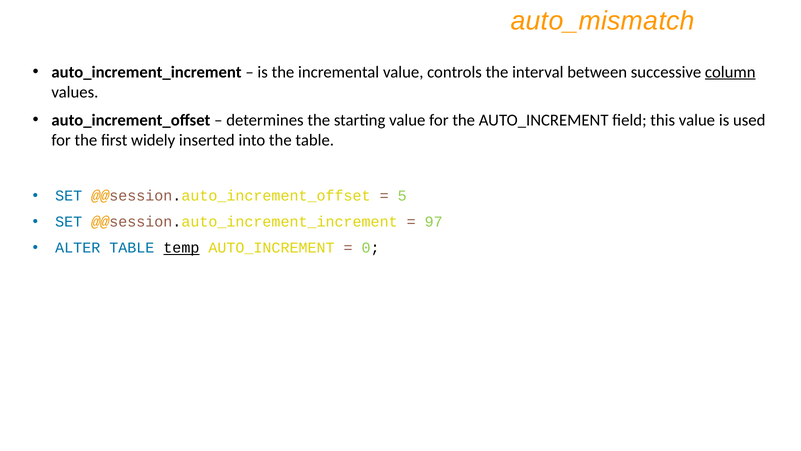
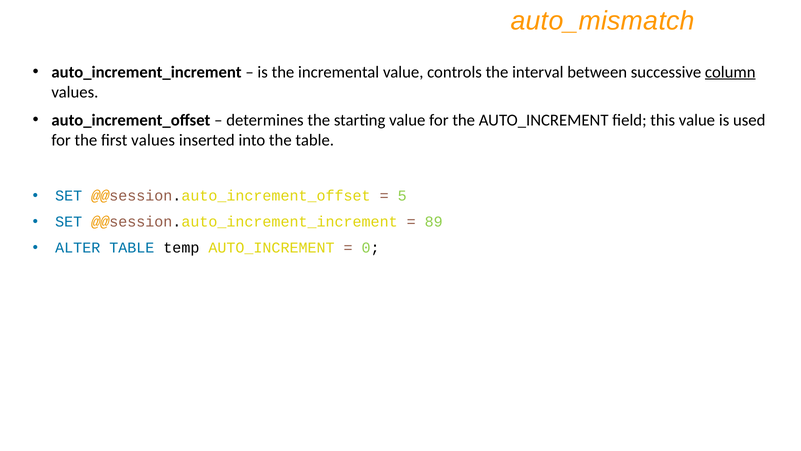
first widely: widely -> values
97: 97 -> 89
temp underline: present -> none
